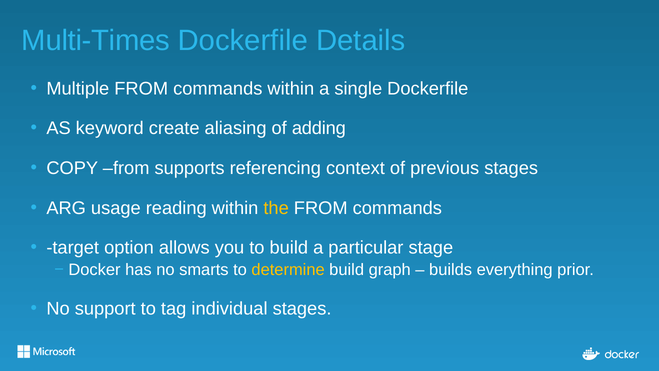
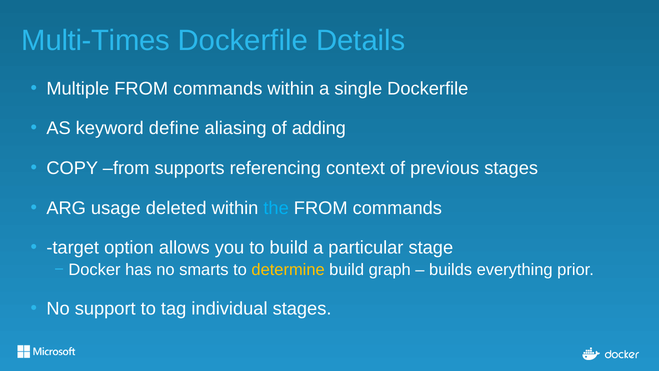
create: create -> define
reading: reading -> deleted
the colour: yellow -> light blue
